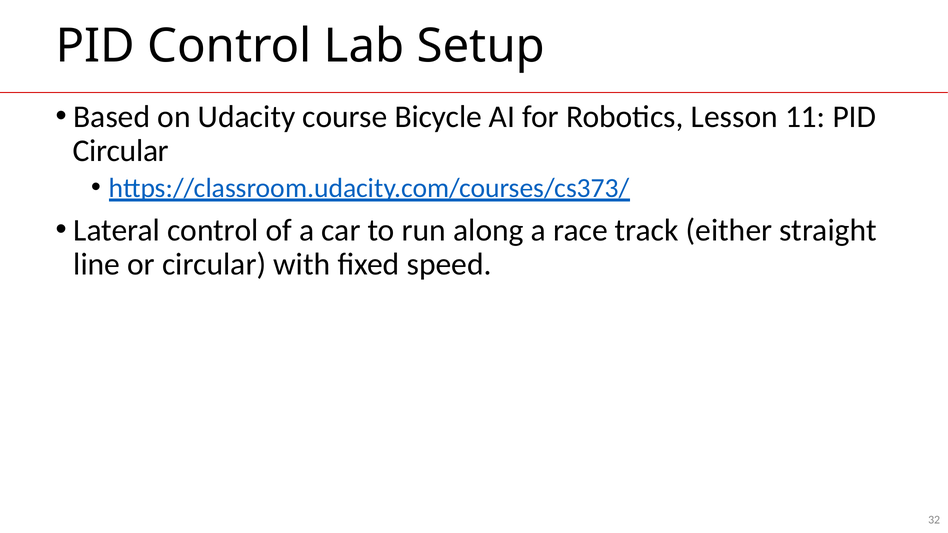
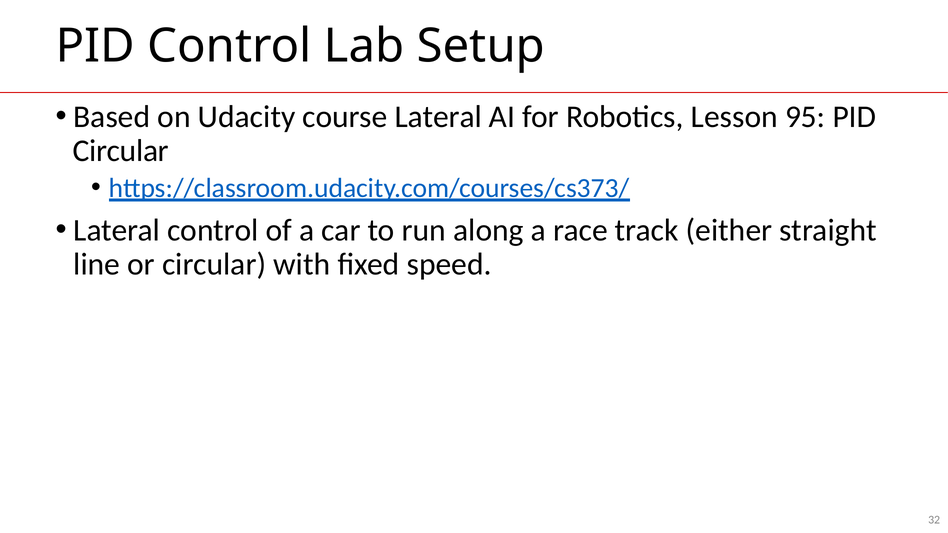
course Bicycle: Bicycle -> Lateral
11: 11 -> 95
